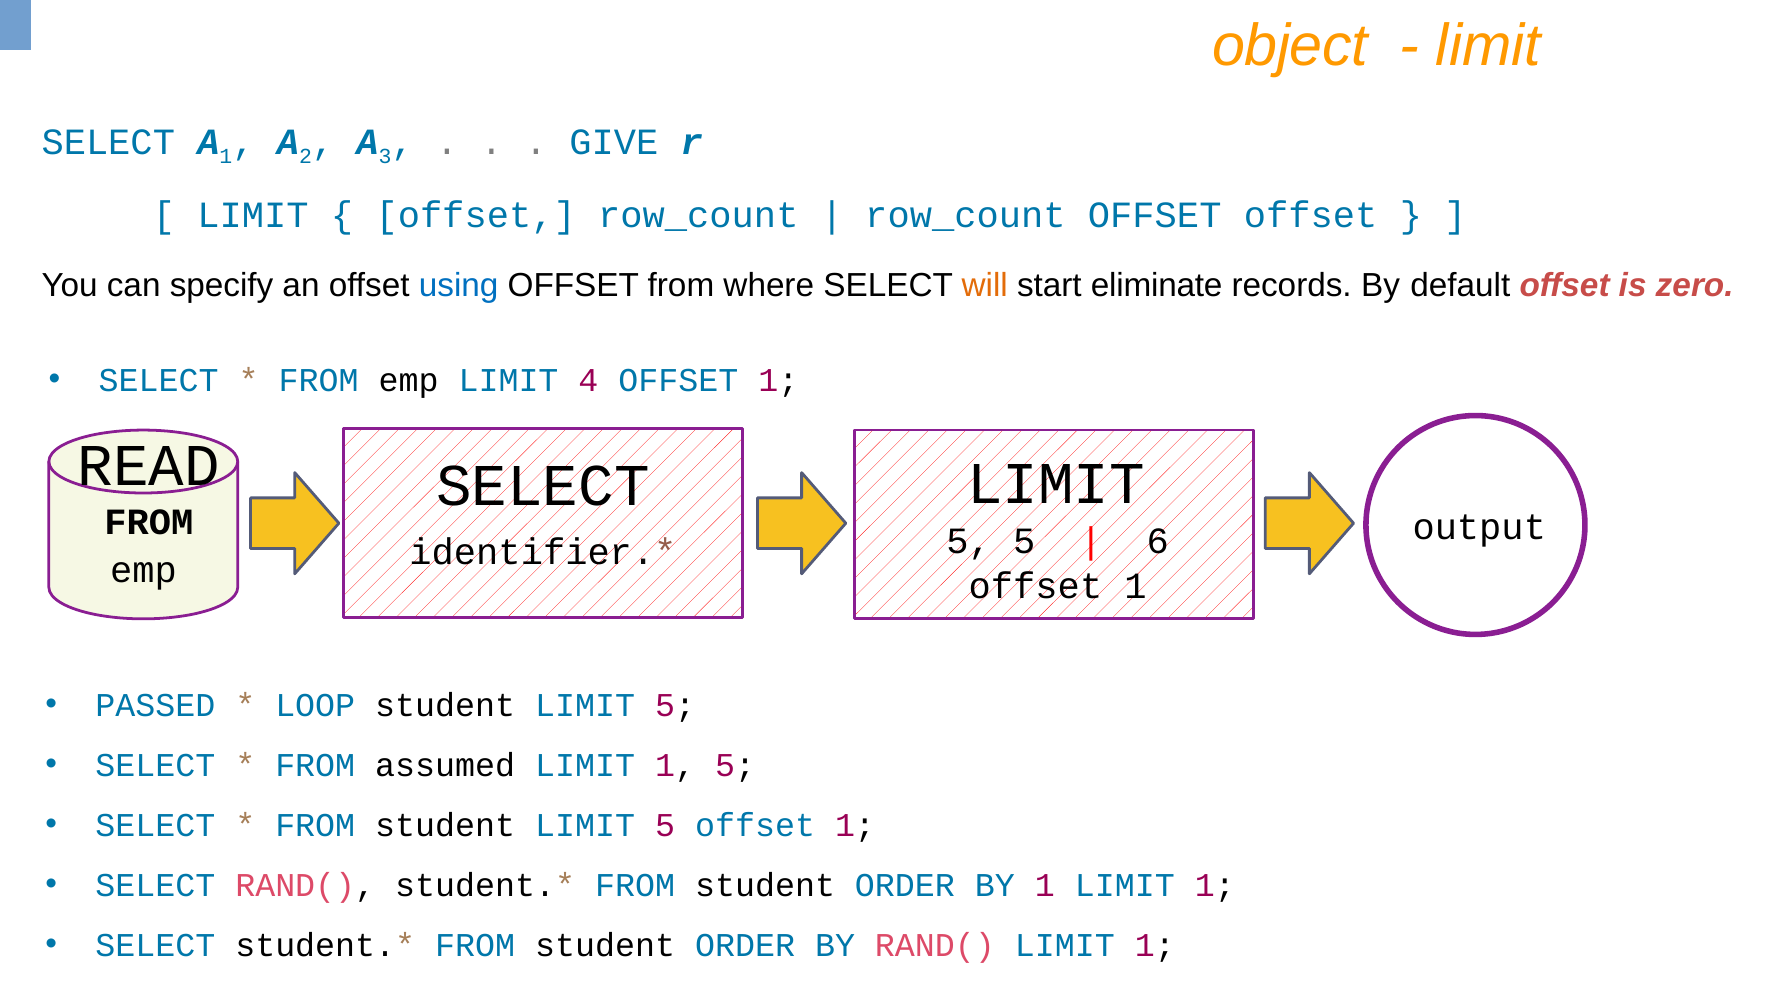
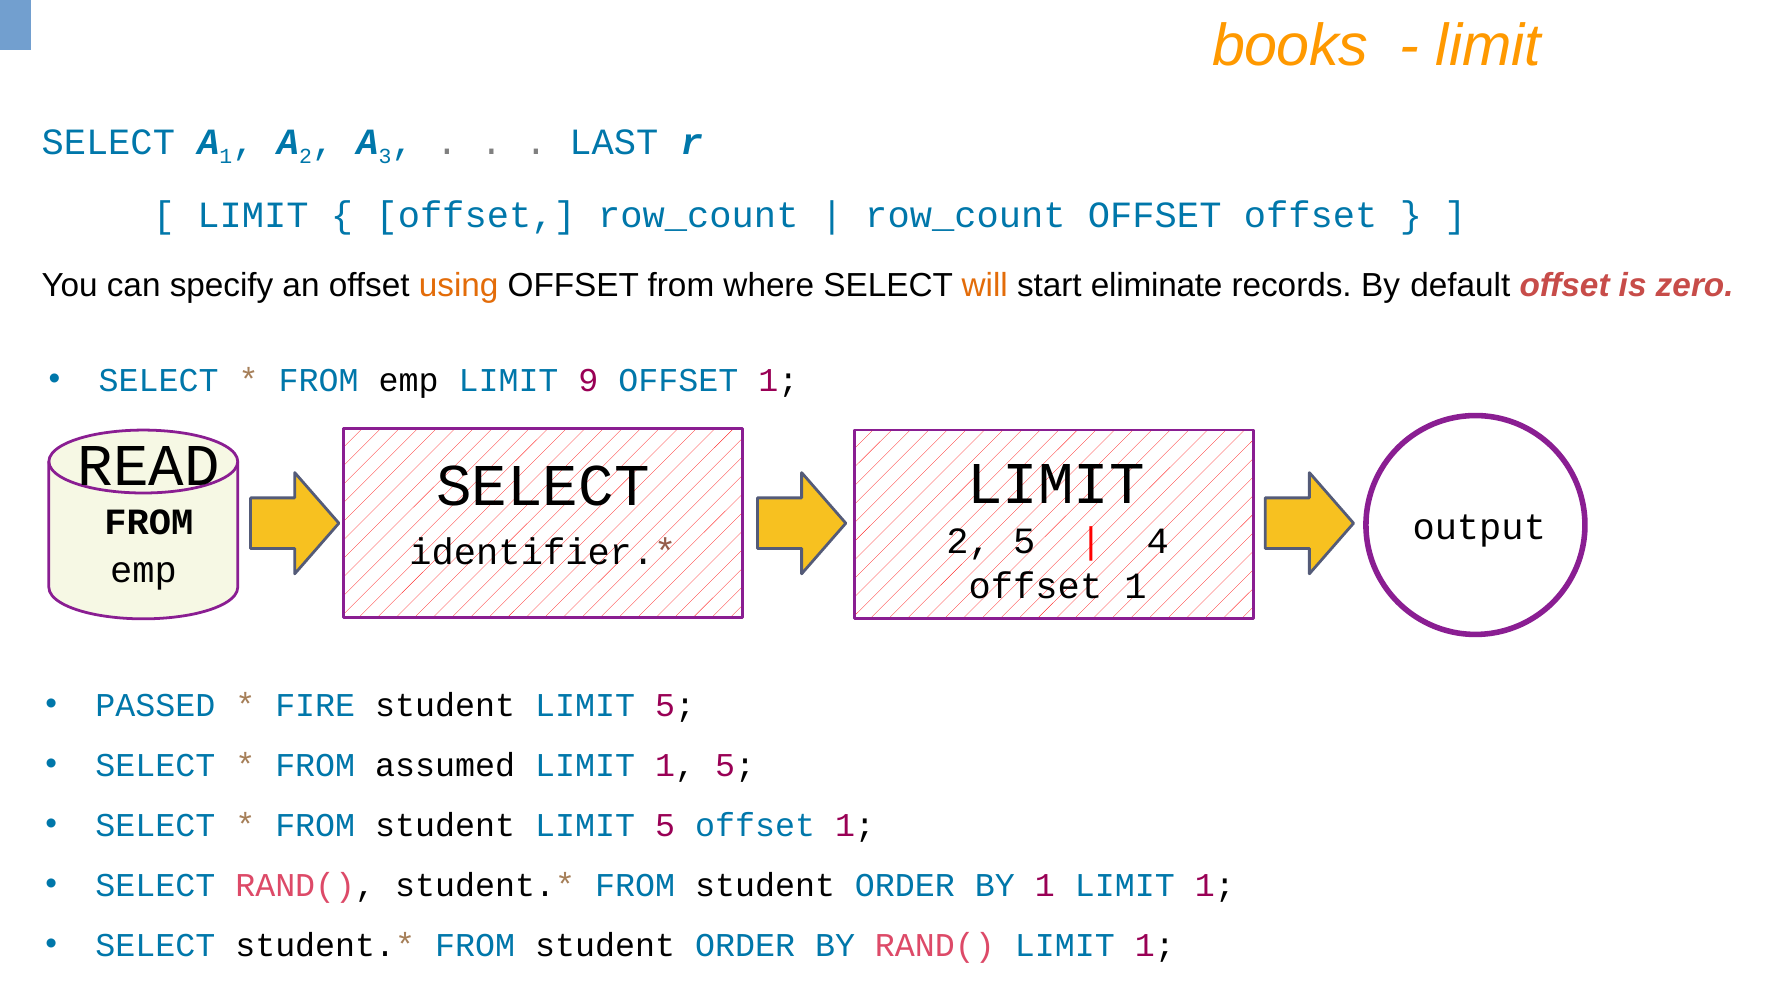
object: object -> books
GIVE: GIVE -> LAST
using colour: blue -> orange
4: 4 -> 9
5 at (969, 542): 5 -> 2
6: 6 -> 4
LOOP: LOOP -> FIRE
